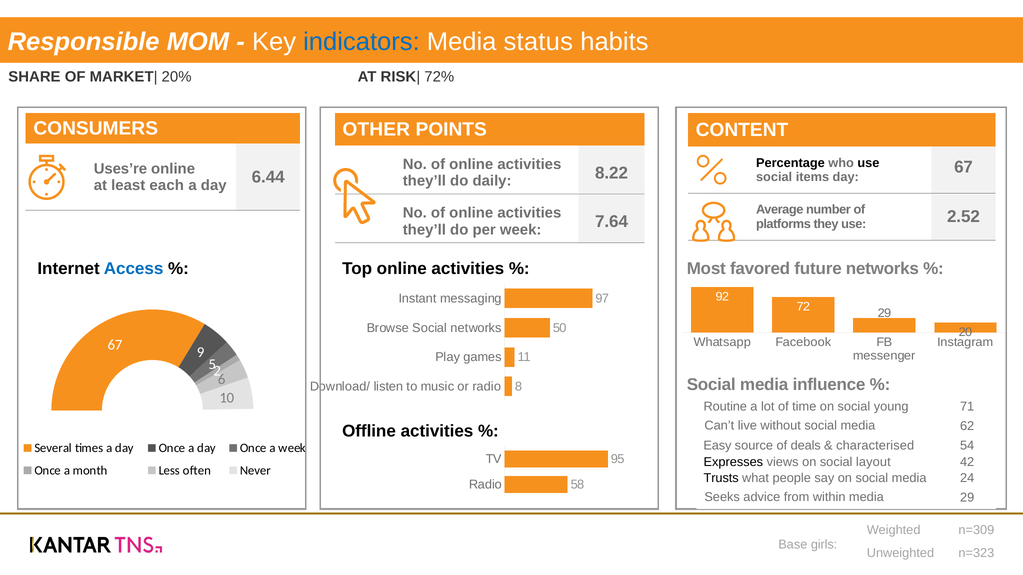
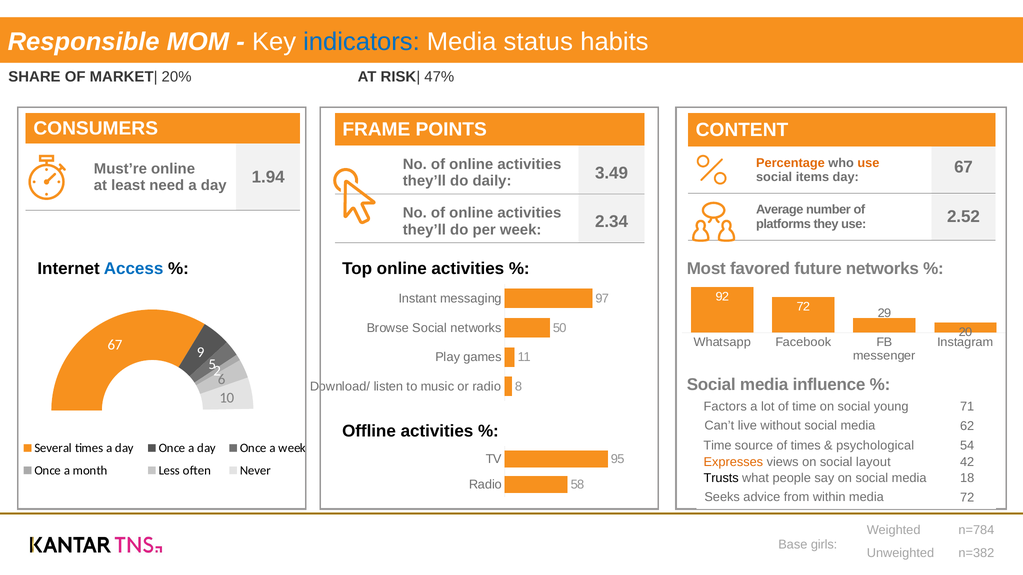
72%: 72% -> 47%
OTHER: OTHER -> FRAME
Percentage colour: black -> orange
use at (868, 163) colour: black -> orange
Uses’re: Uses’re -> Must’re
8.22: 8.22 -> 3.49
each: each -> need
6.44: 6.44 -> 1.94
7.64: 7.64 -> 2.34
Routine: Routine -> Factors
Easy at (717, 446): Easy -> Time
of deals: deals -> times
characterised: characterised -> psychological
Expresses colour: black -> orange
24: 24 -> 18
media 29: 29 -> 72
n=309: n=309 -> n=784
n=323: n=323 -> n=382
